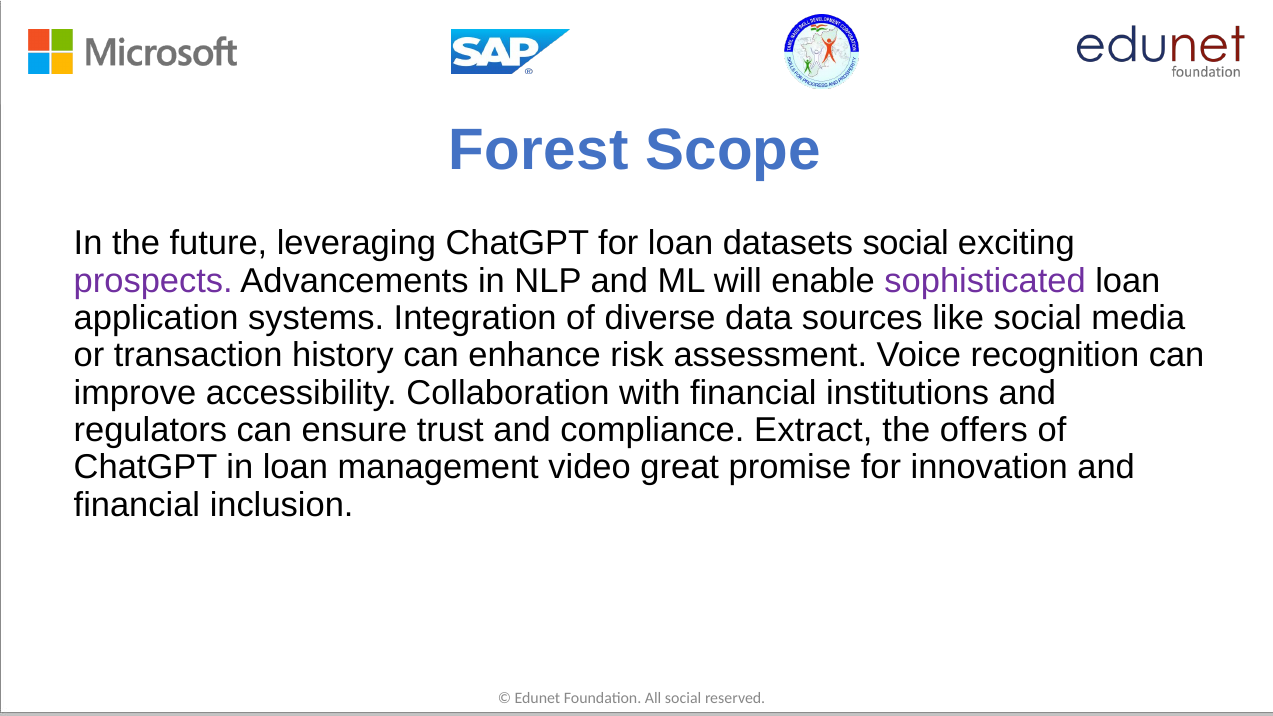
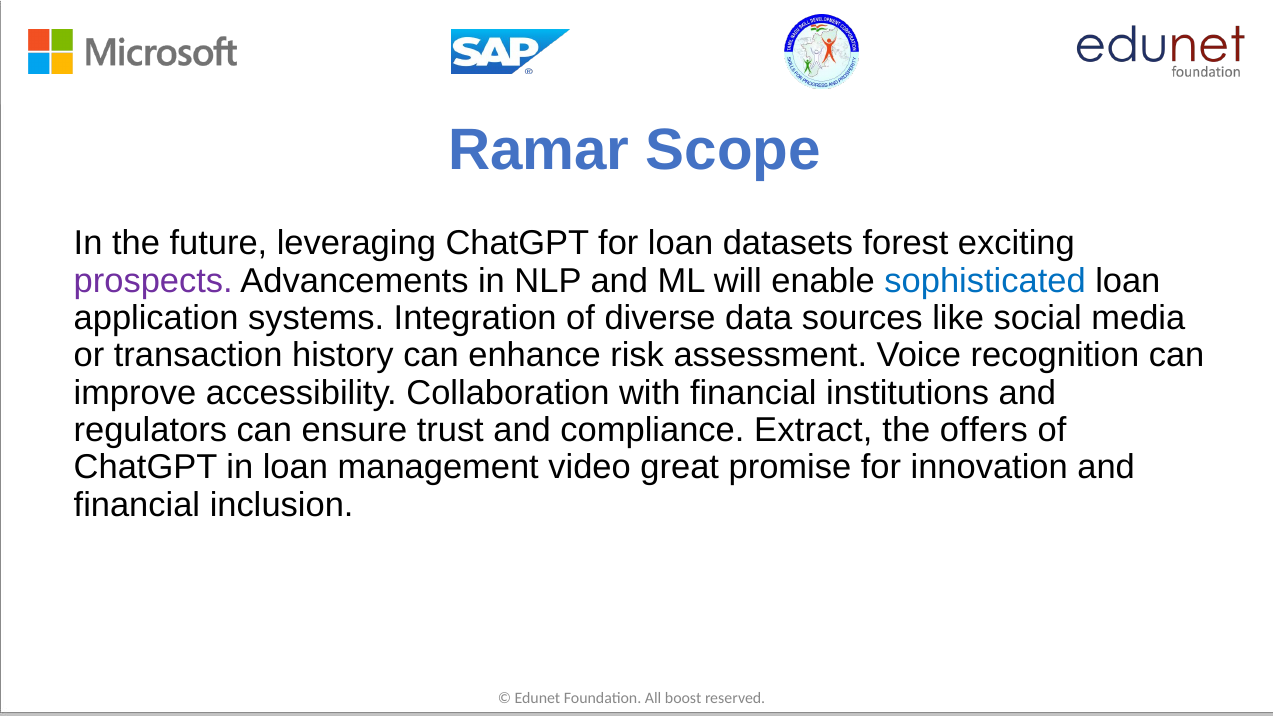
Forest: Forest -> Ramar
datasets social: social -> forest
sophisticated colour: purple -> blue
All social: social -> boost
